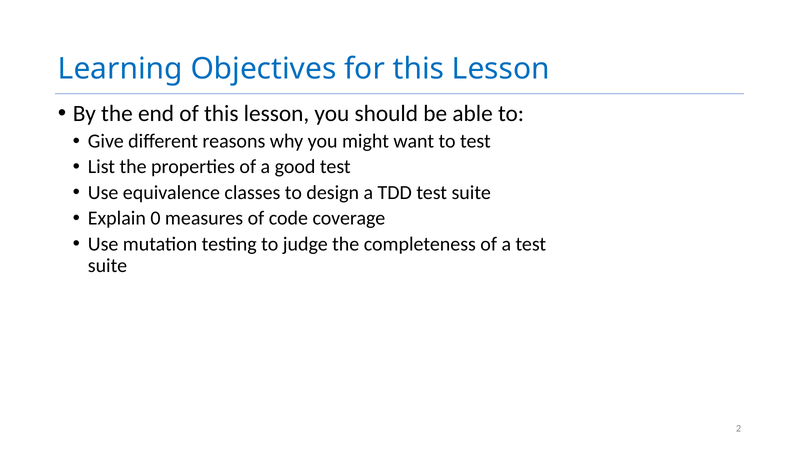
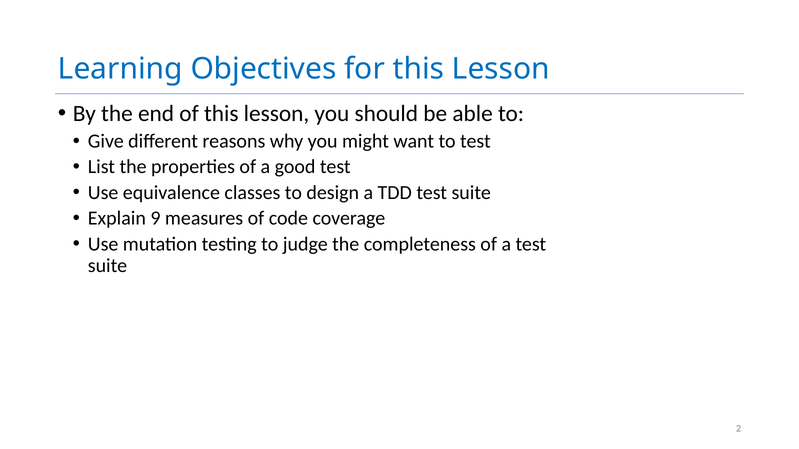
0: 0 -> 9
